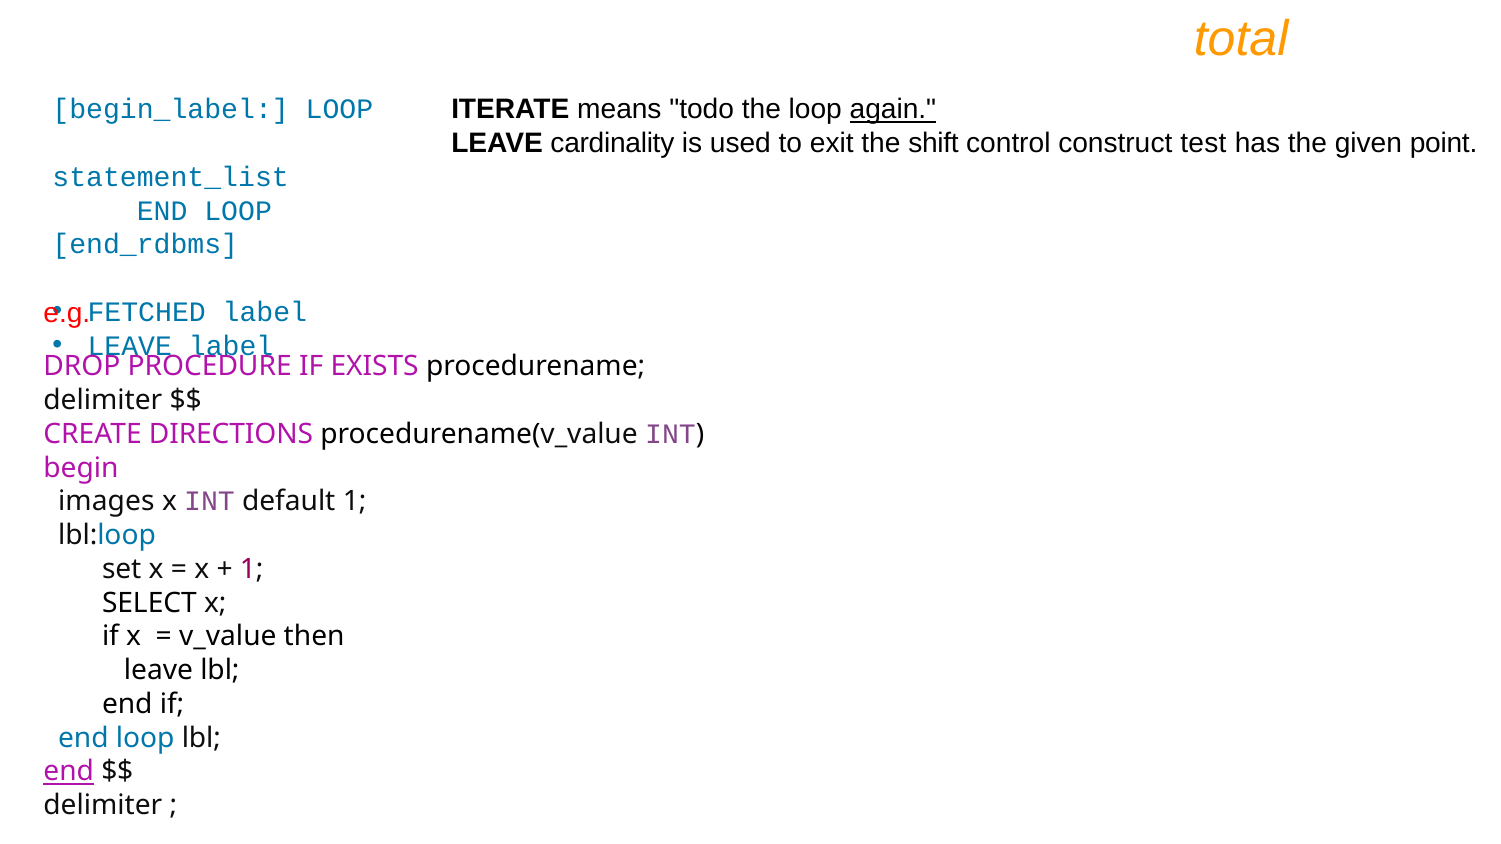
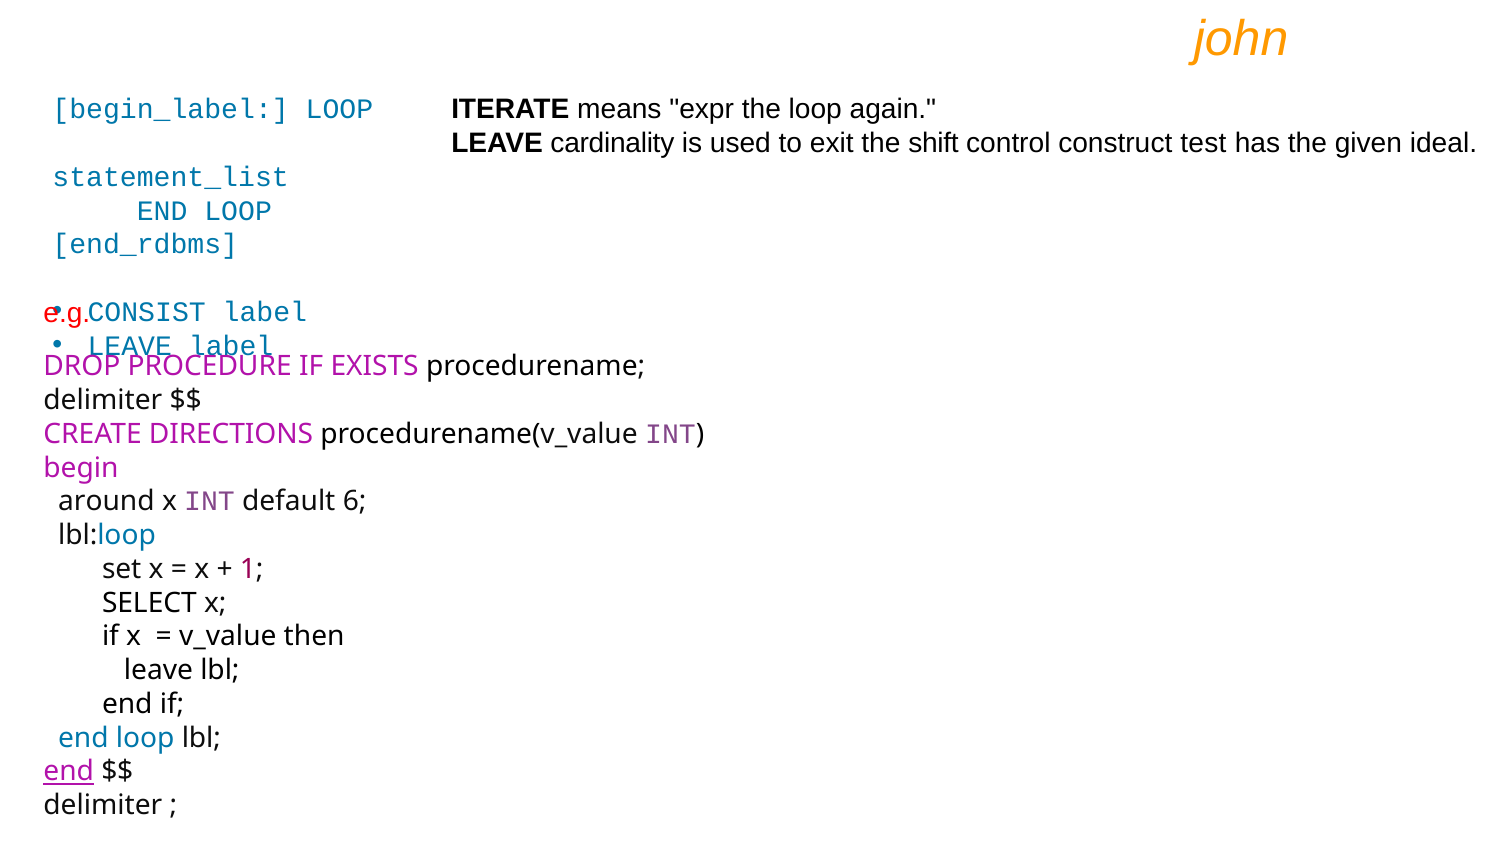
total: total -> john
todo: todo -> expr
again underline: present -> none
point: point -> ideal
FETCHED: FETCHED -> CONSIST
images: images -> around
default 1: 1 -> 6
